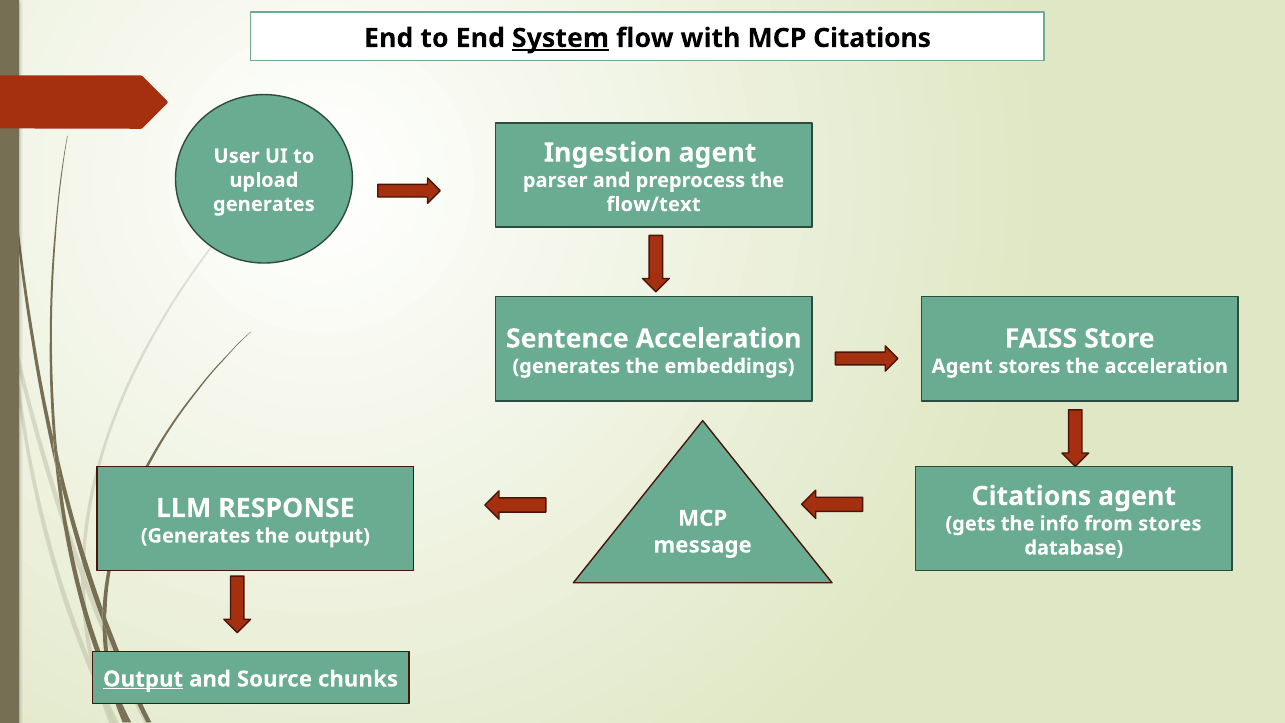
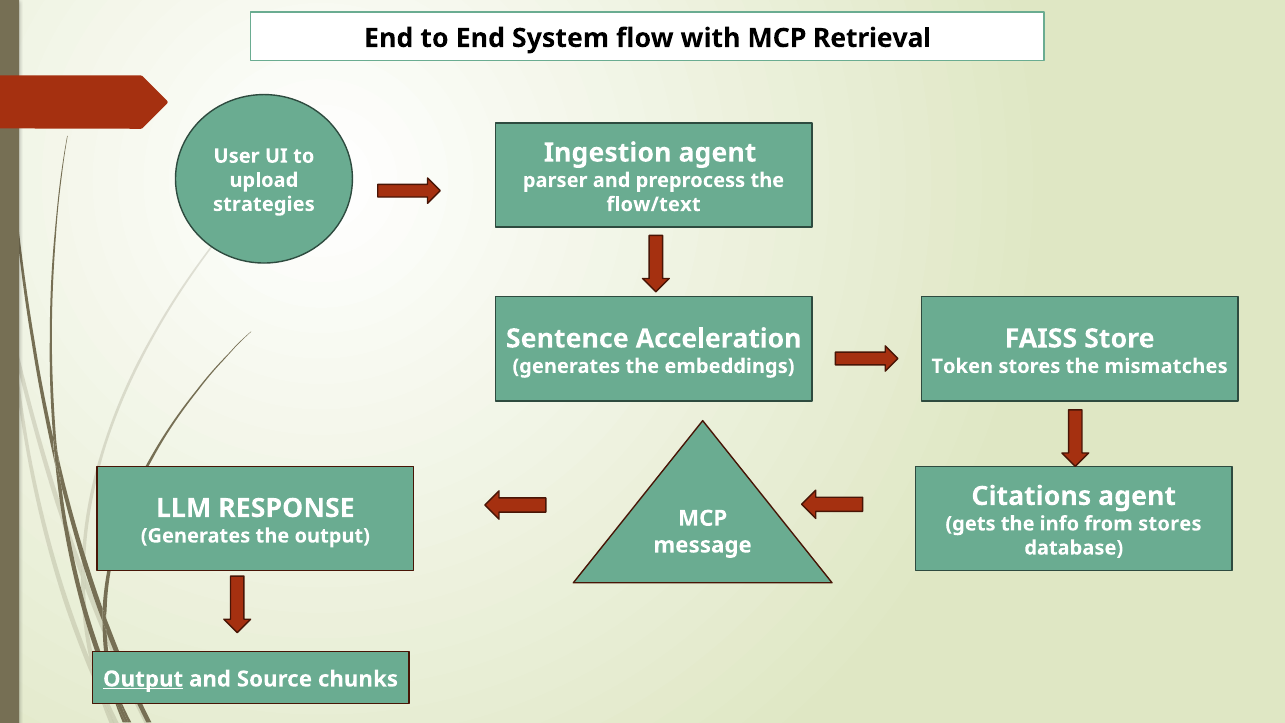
System underline: present -> none
MCP Citations: Citations -> Retrieval
generates at (264, 204): generates -> strategies
Agent at (962, 366): Agent -> Token
the acceleration: acceleration -> mismatches
